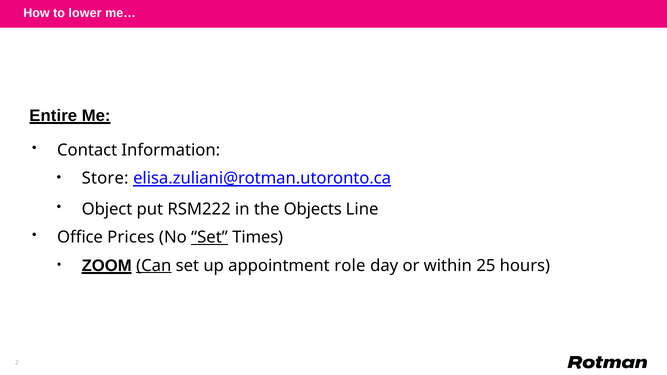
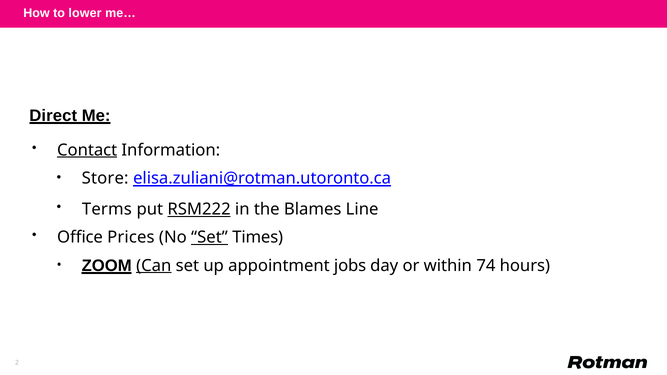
Entire: Entire -> Direct
Contact underline: none -> present
Object: Object -> Terms
RSM222 underline: none -> present
Objects: Objects -> Blames
role: role -> jobs
25: 25 -> 74
